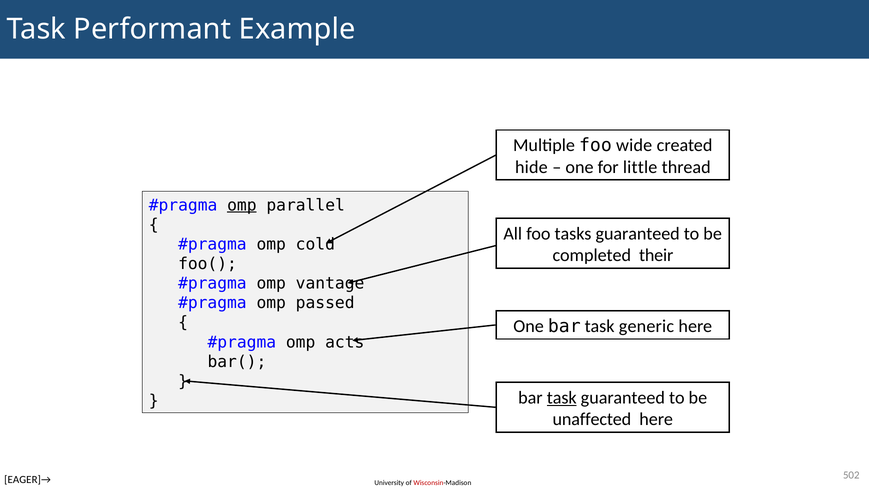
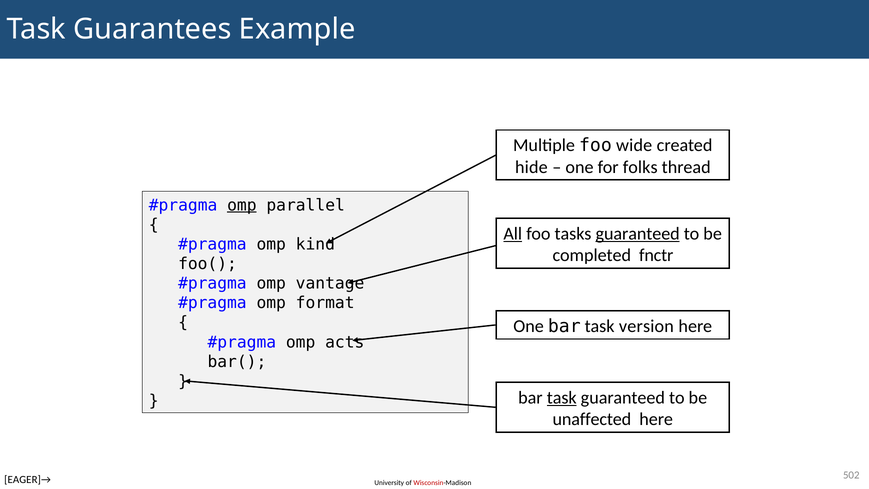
Performant: Performant -> Guarantees
little: little -> folks
All underline: none -> present
guaranteed at (638, 234) underline: none -> present
cold: cold -> kind
their: their -> fnctr
passed: passed -> format
generic: generic -> version
